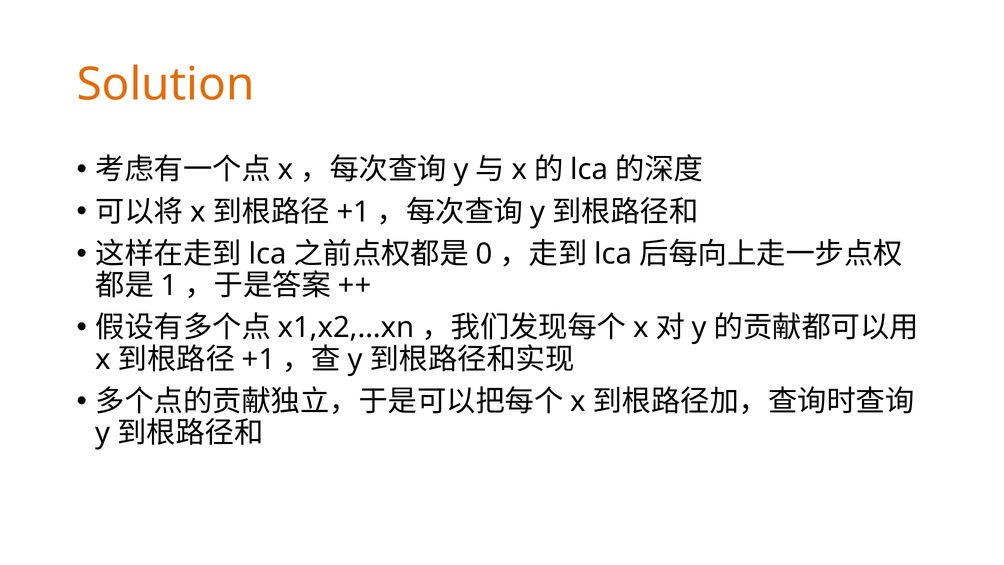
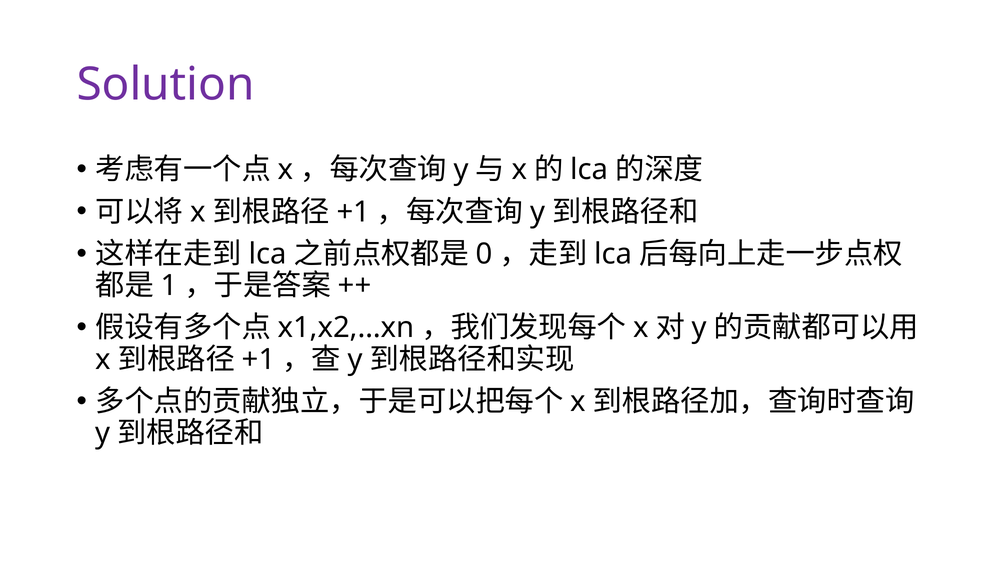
Solution colour: orange -> purple
